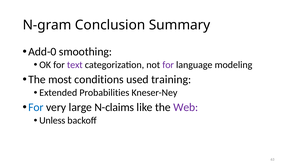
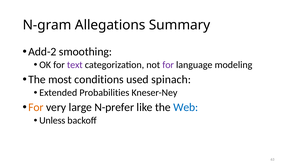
Conclusion: Conclusion -> Allegations
Add-0: Add-0 -> Add-2
training: training -> spinach
For at (36, 107) colour: blue -> orange
N-claims: N-claims -> N-prefer
Web colour: purple -> blue
